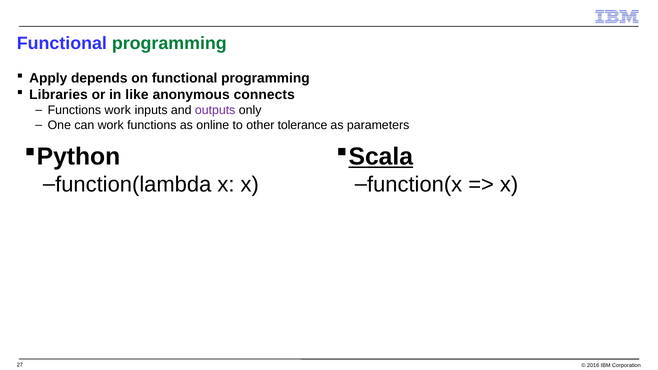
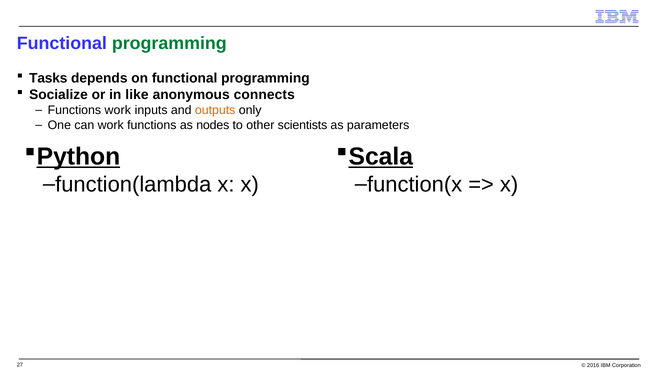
Apply: Apply -> Tasks
Libraries: Libraries -> Socialize
outputs colour: purple -> orange
online: online -> nodes
tolerance: tolerance -> scientists
Python underline: none -> present
